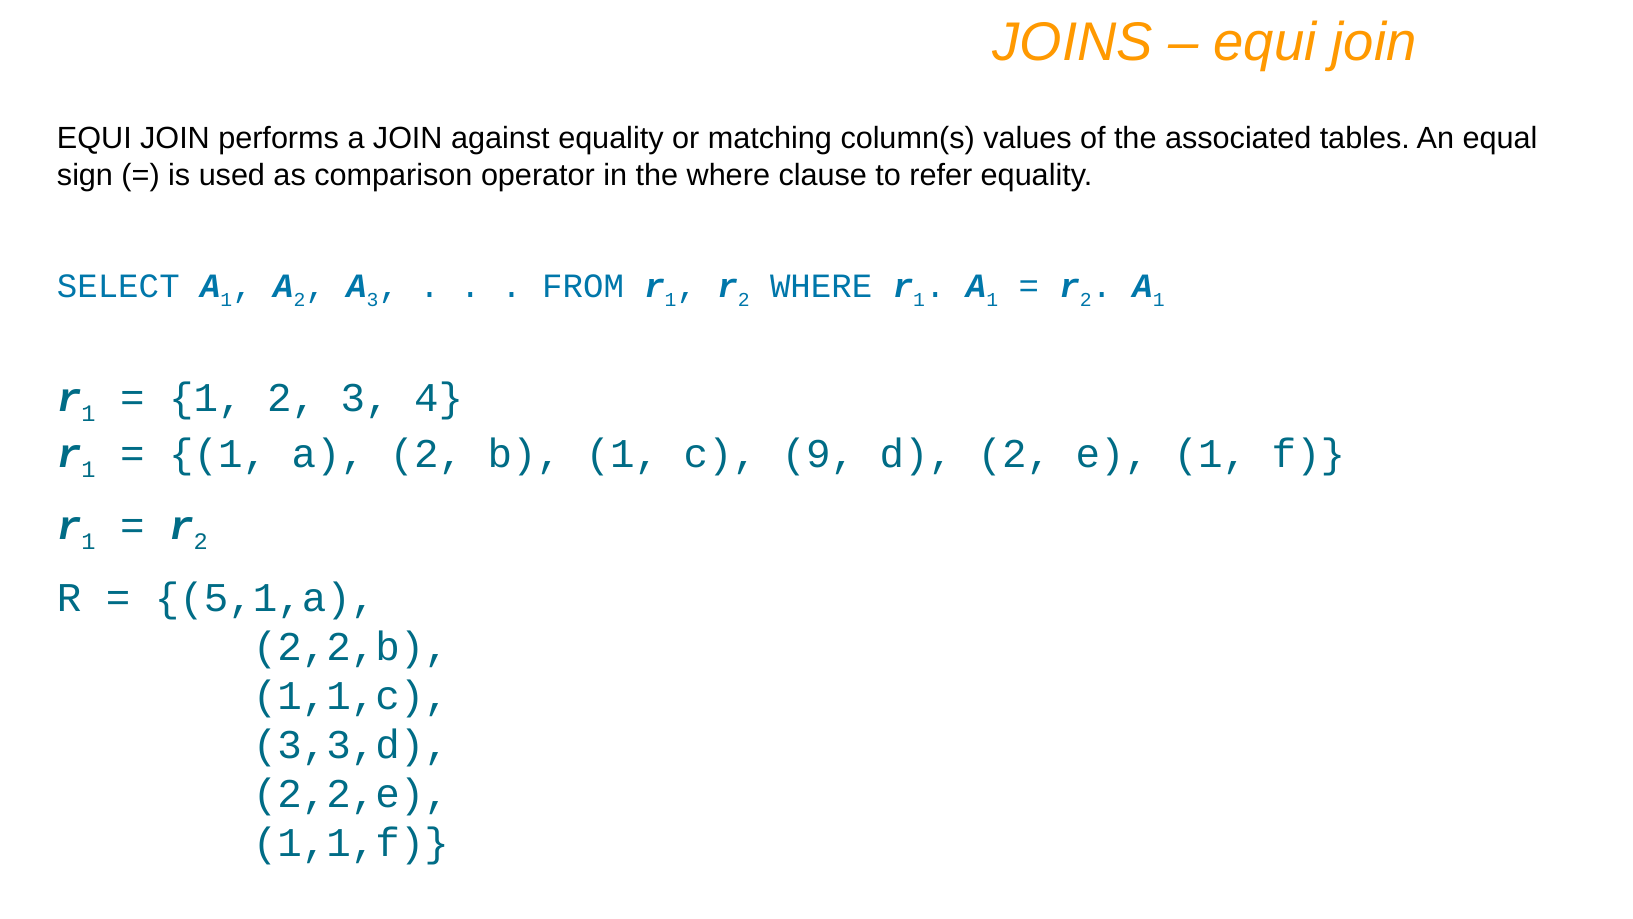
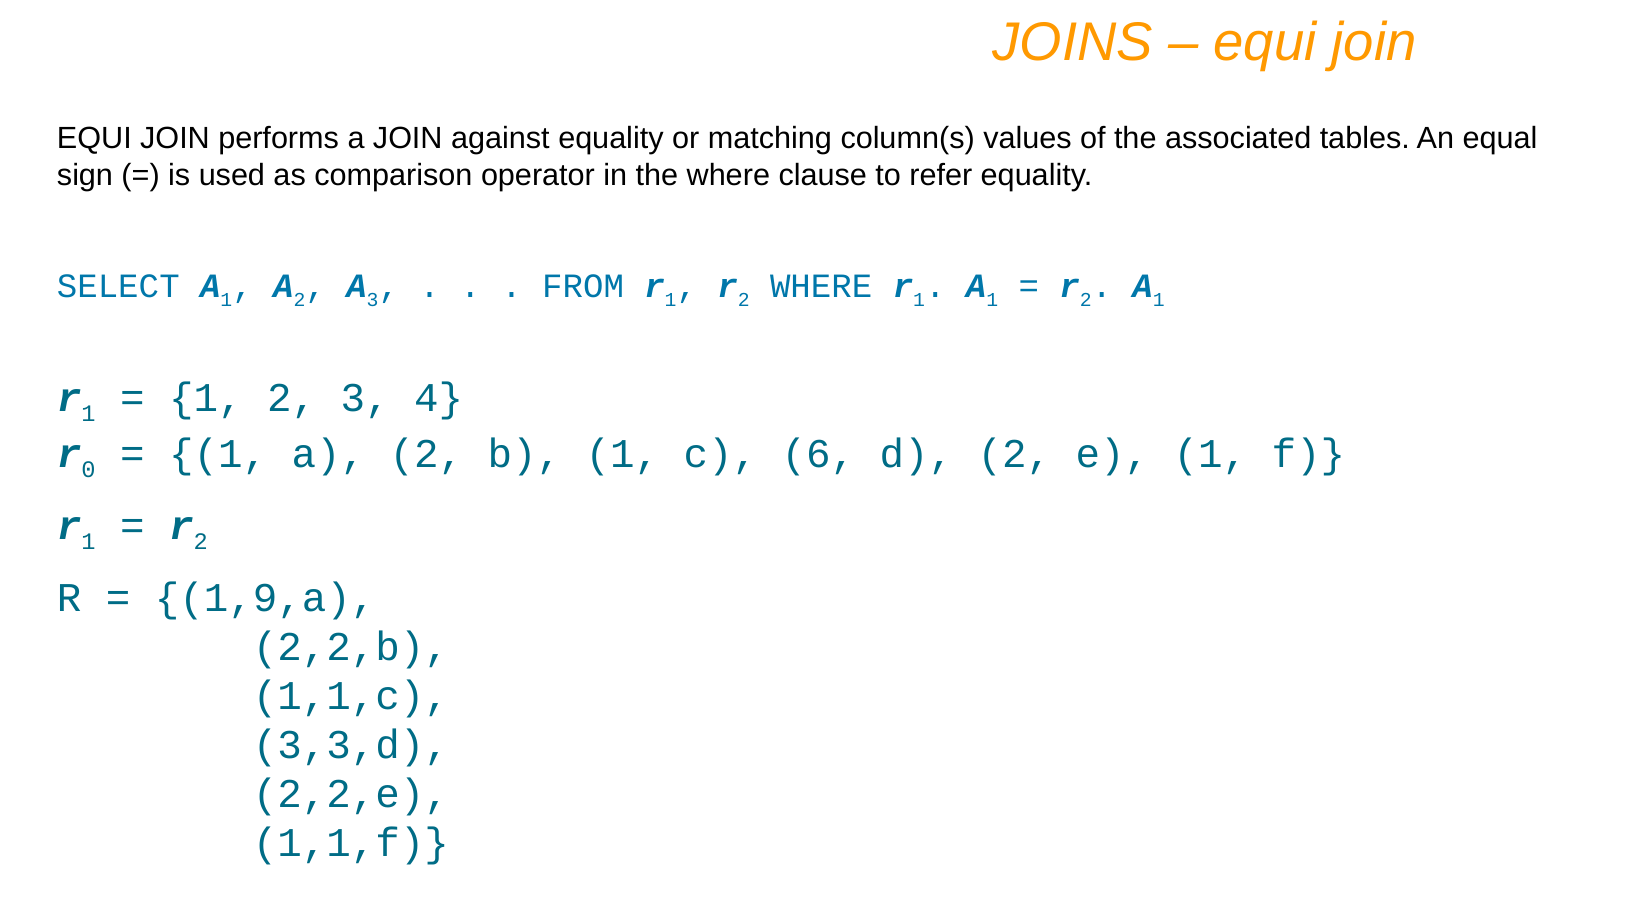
1 at (89, 470): 1 -> 0
9: 9 -> 6
5,1,a: 5,1,a -> 1,9,a
